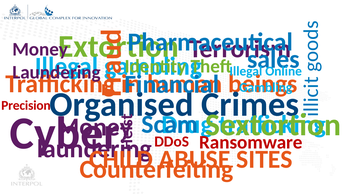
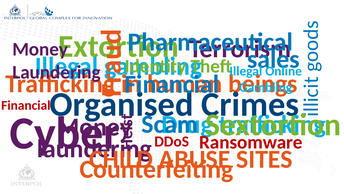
Precision at (26, 105): Precision -> Financial
